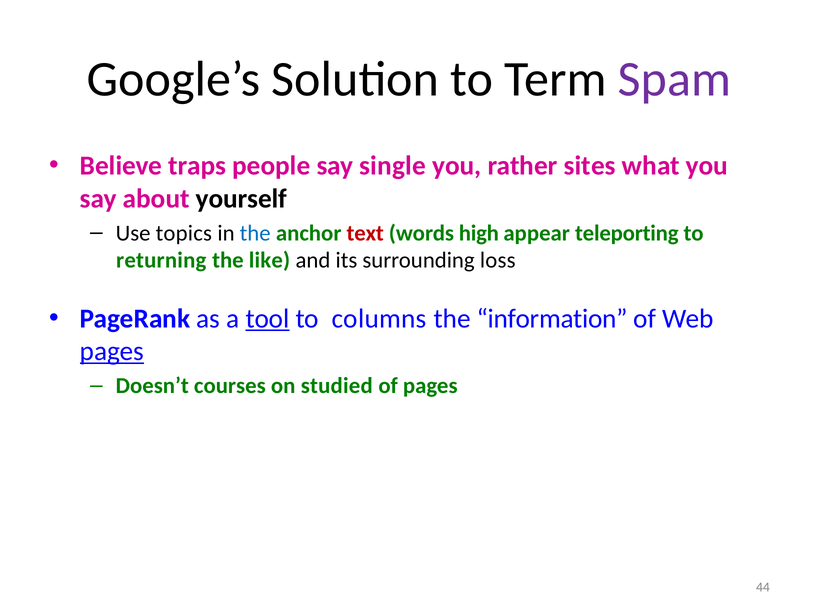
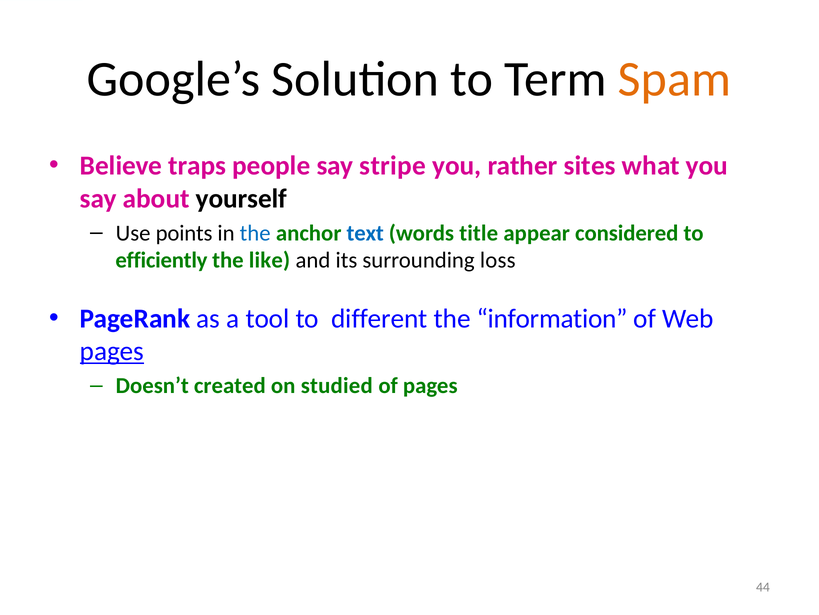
Spam colour: purple -> orange
single: single -> stripe
topics: topics -> points
text colour: red -> blue
high: high -> title
teleporting: teleporting -> considered
returning: returning -> efficiently
tool underline: present -> none
columns: columns -> different
courses: courses -> created
